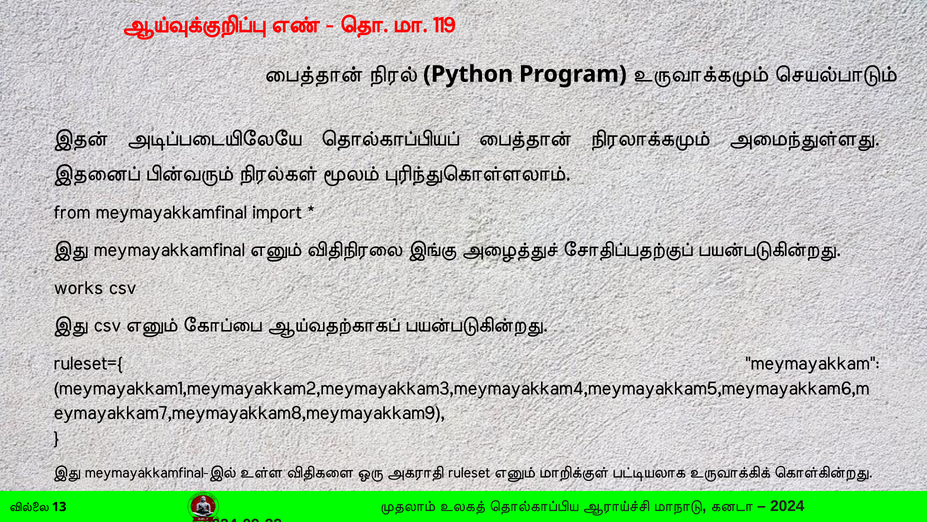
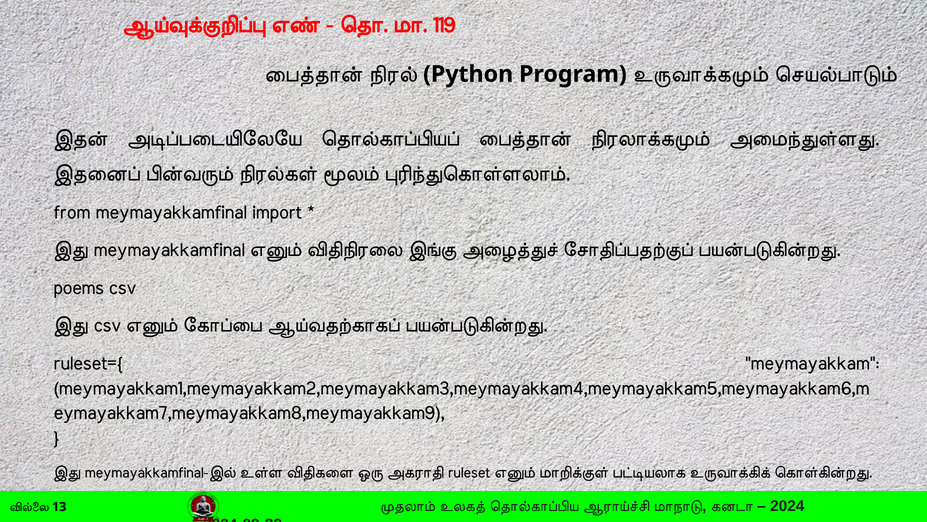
works: works -> poems
